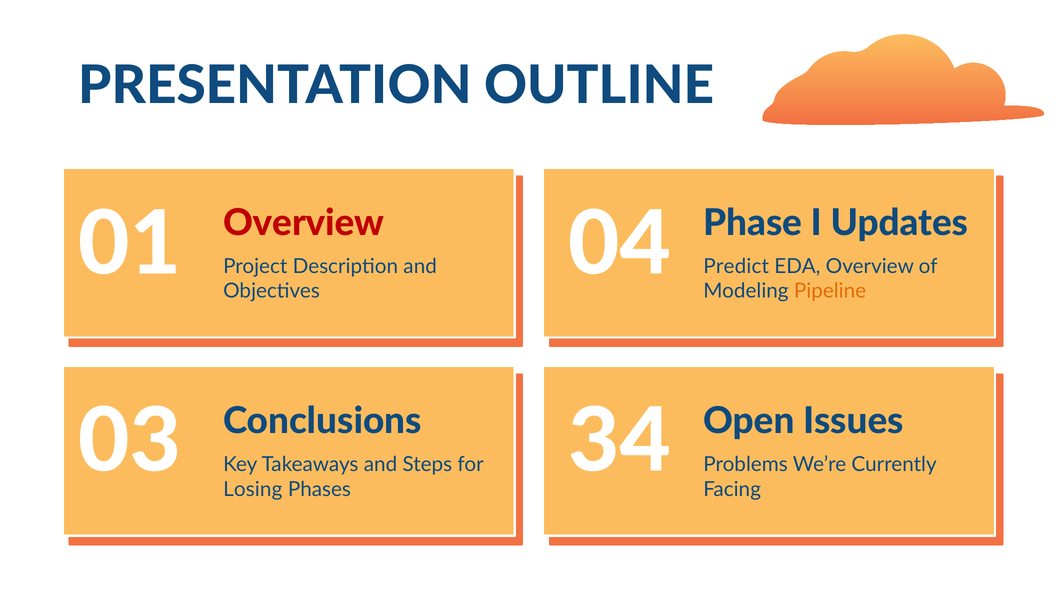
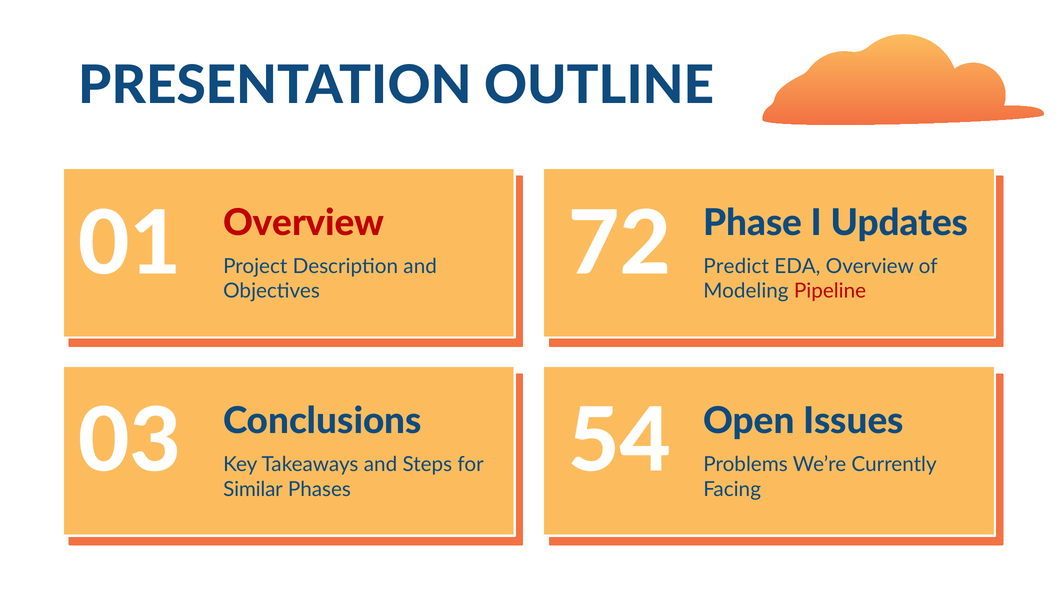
04: 04 -> 72
Pipeline colour: orange -> red
34: 34 -> 54
Losing: Losing -> Similar
